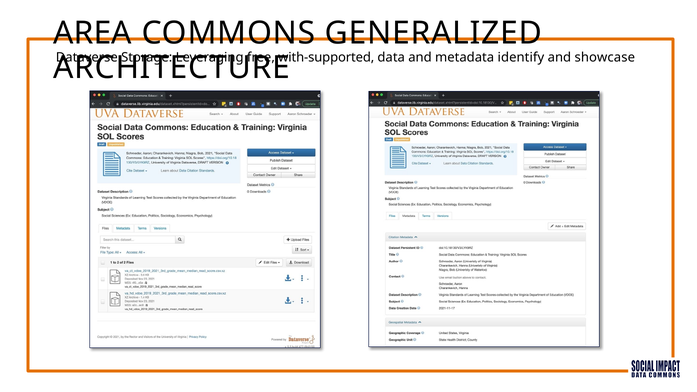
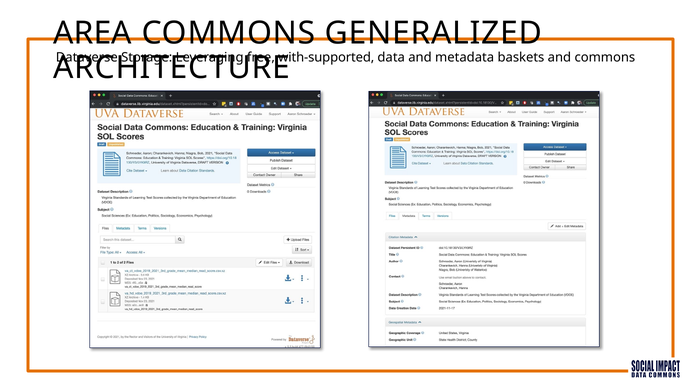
identify: identify -> baskets
and showcase: showcase -> commons
